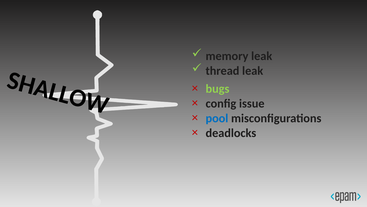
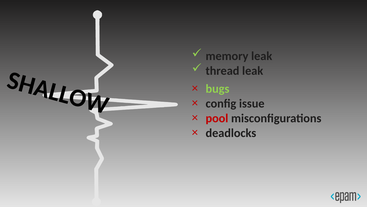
pool colour: blue -> red
